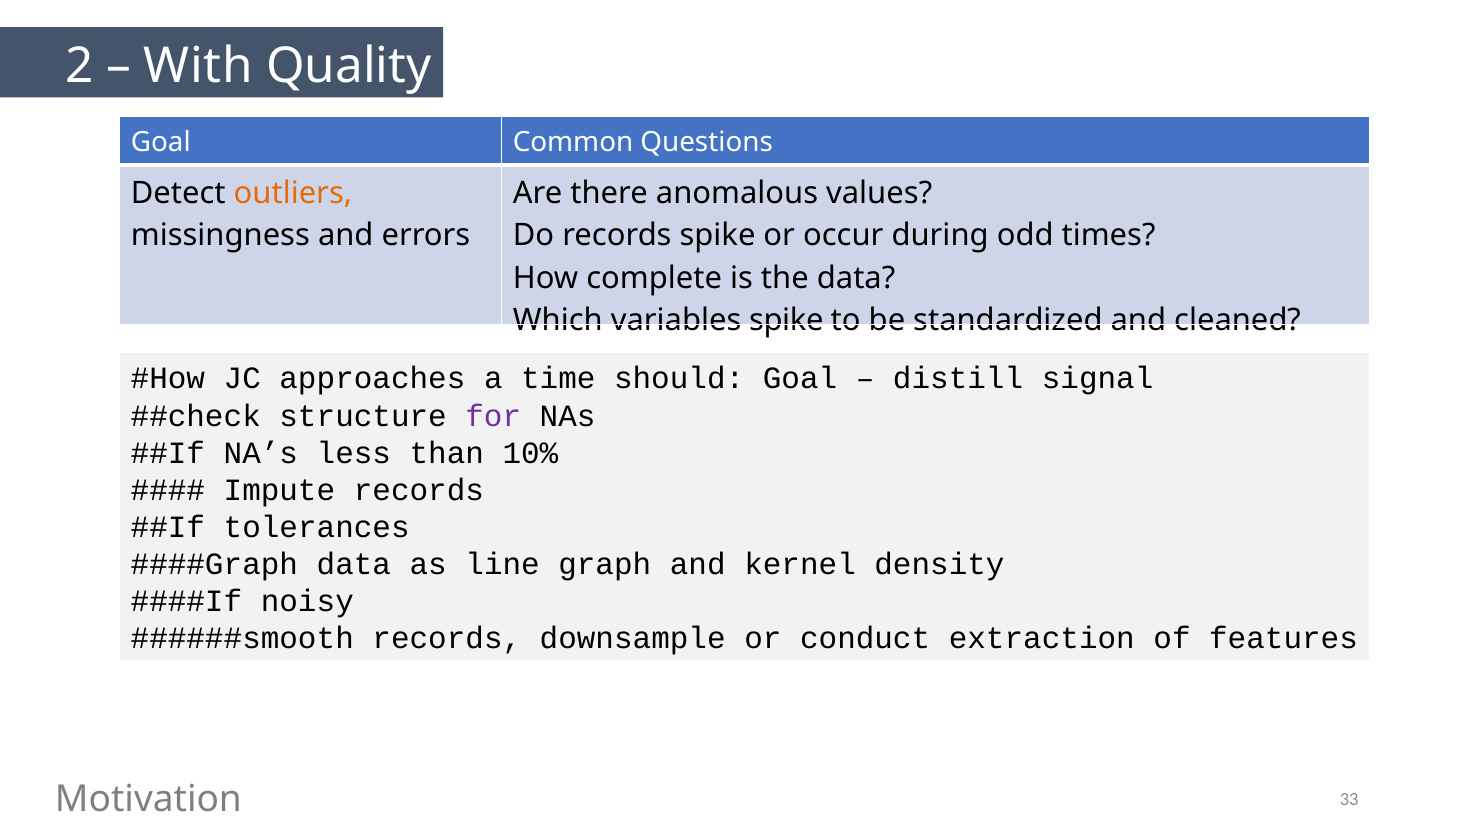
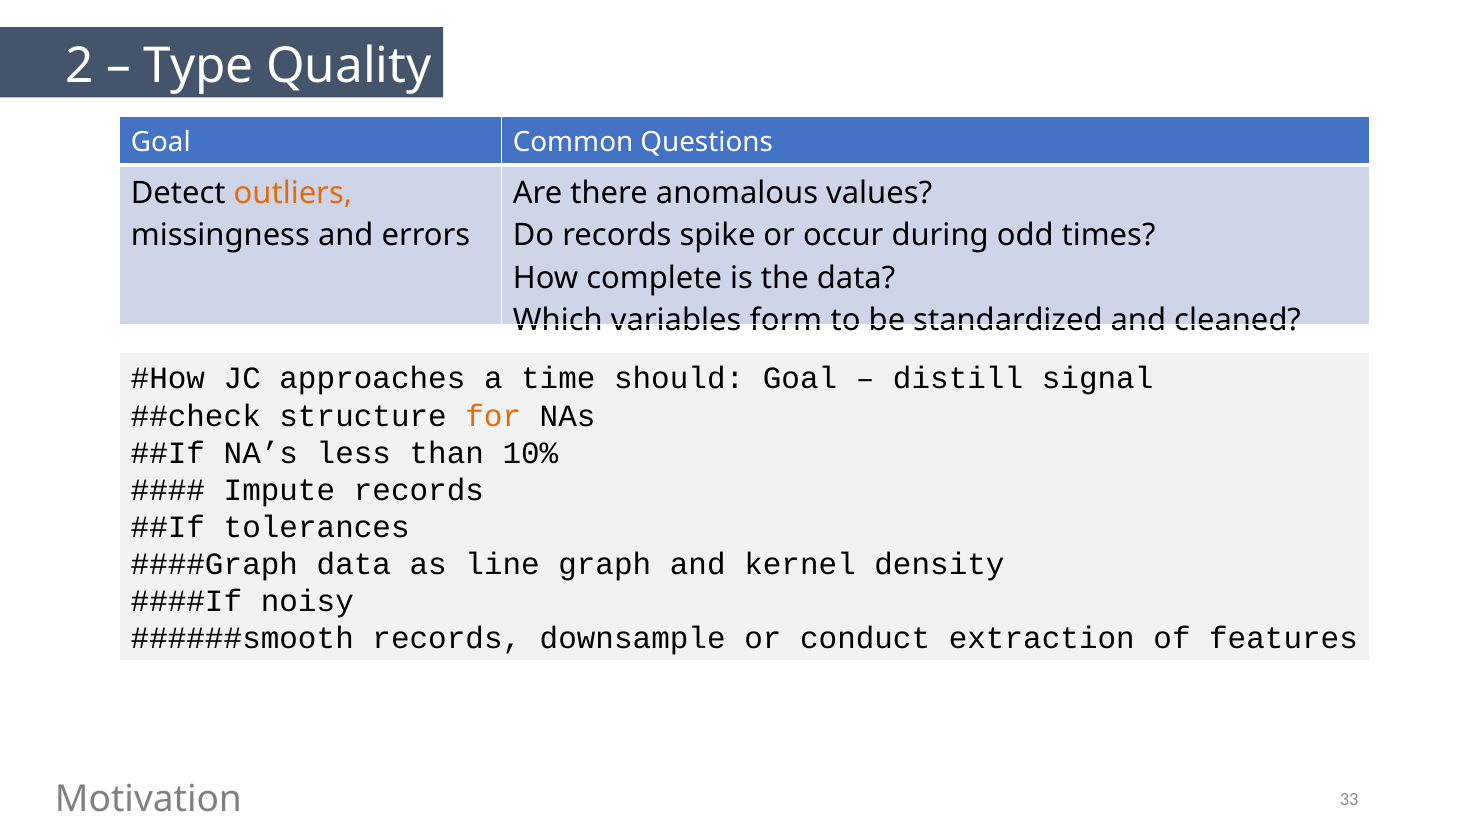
With: With -> Type
variables spike: spike -> form
for colour: purple -> orange
